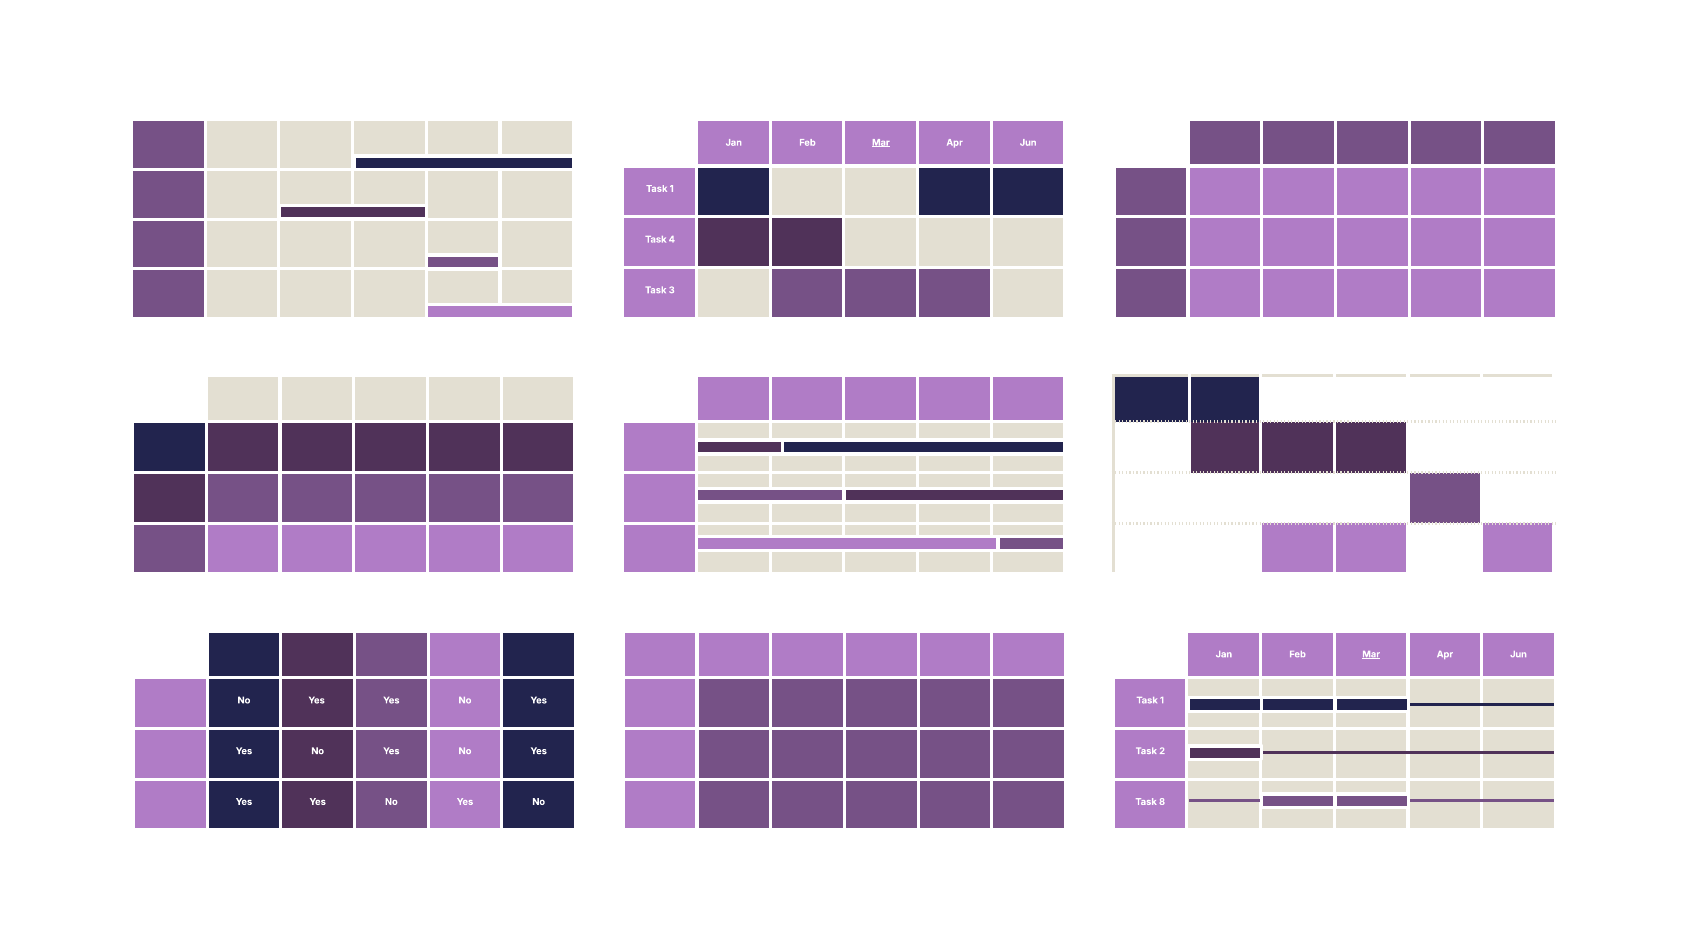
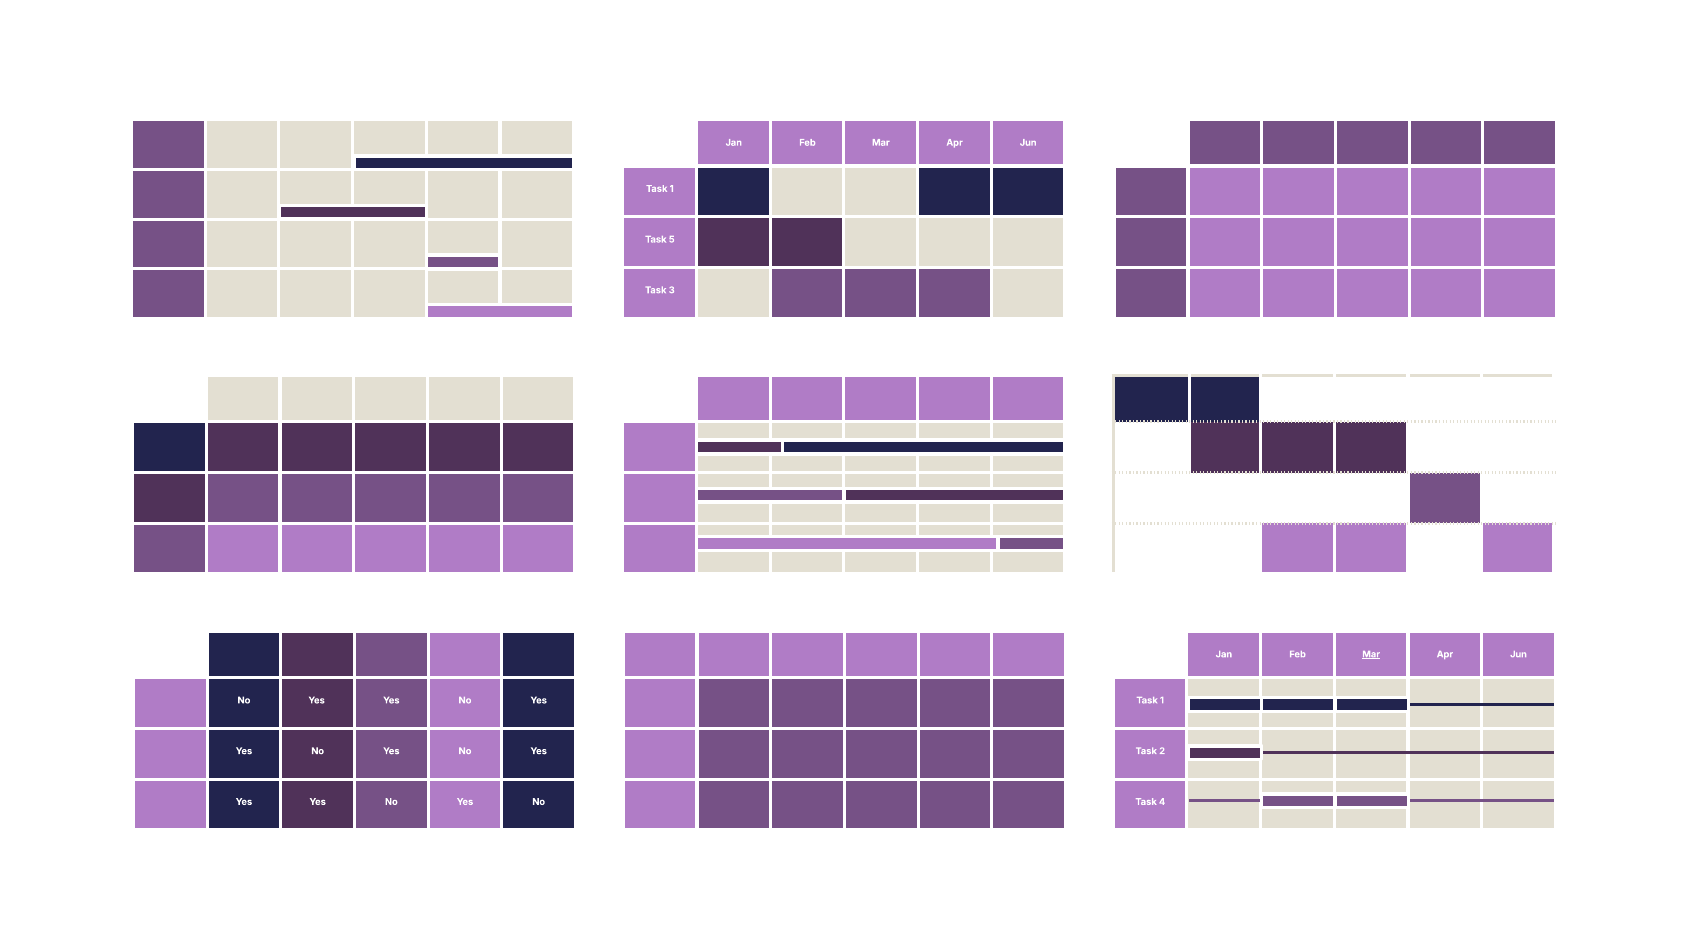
Mar at (881, 143) underline: present -> none
4: 4 -> 5
8: 8 -> 4
